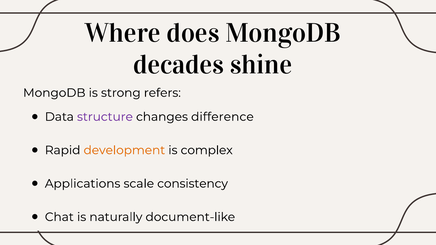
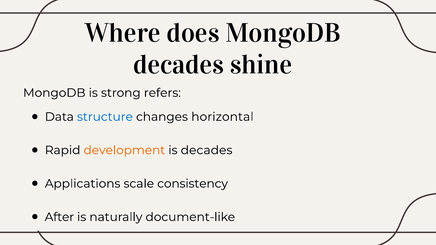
structure colour: purple -> blue
difference: difference -> horizontal
is complex: complex -> decades
Chat: Chat -> After
